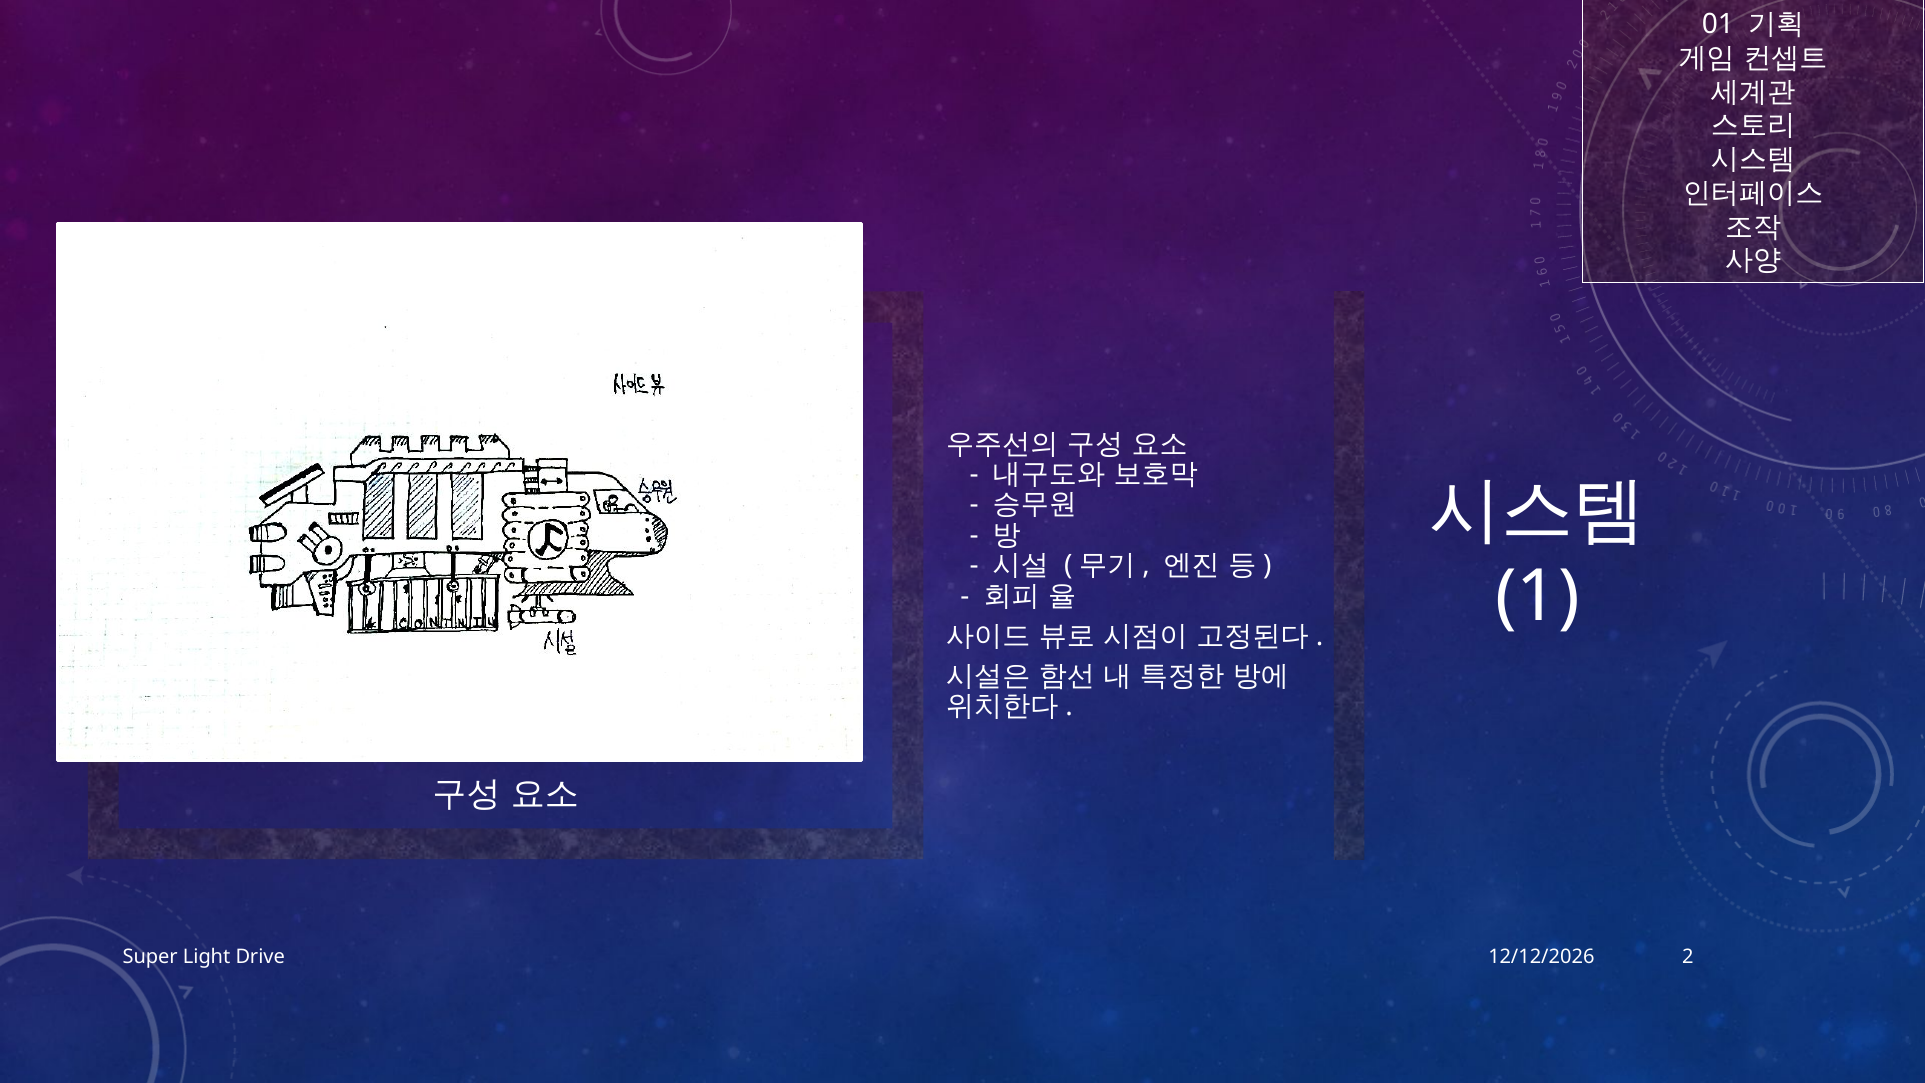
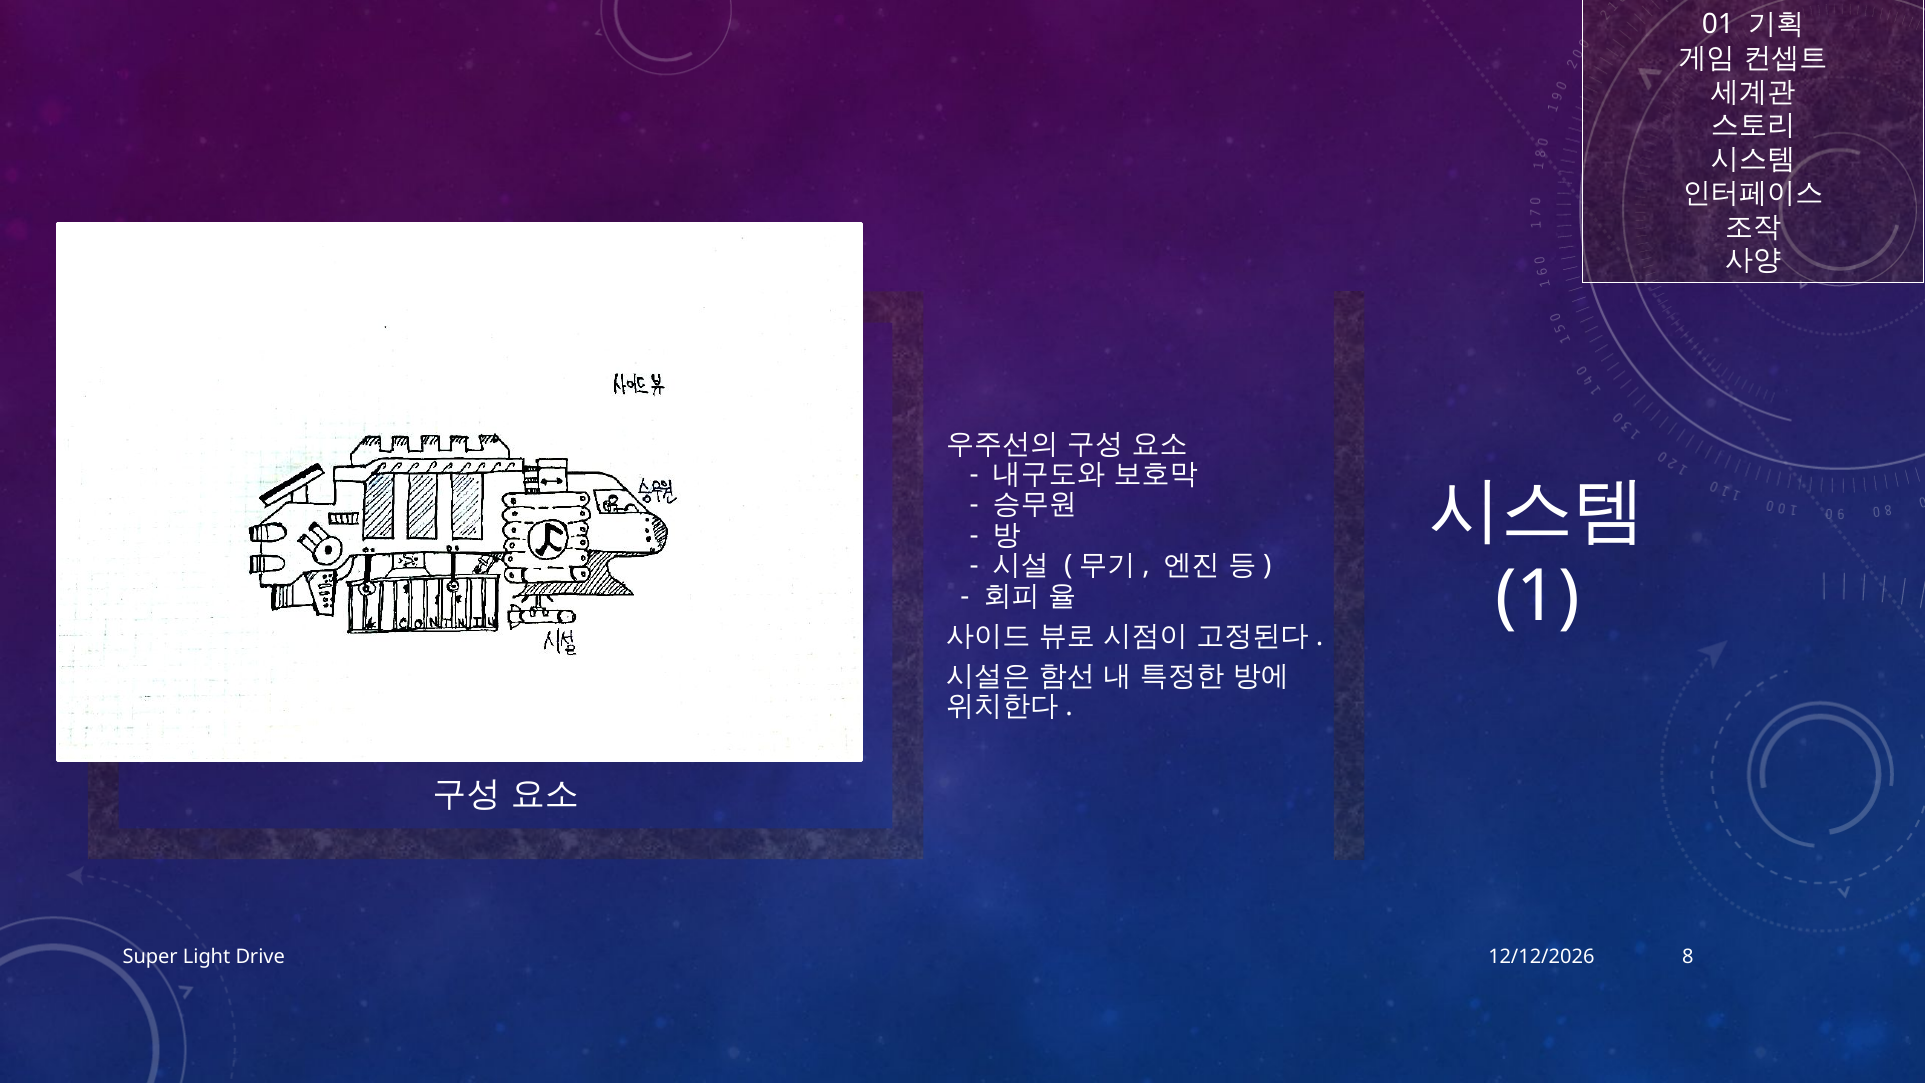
2: 2 -> 8
